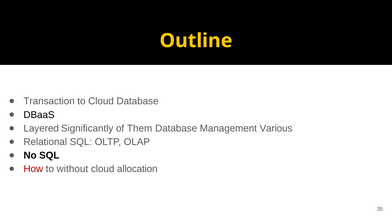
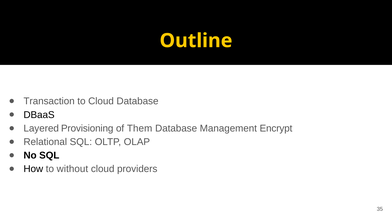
Significantly: Significantly -> Provisioning
Various: Various -> Encrypt
How colour: red -> black
allocation: allocation -> providers
